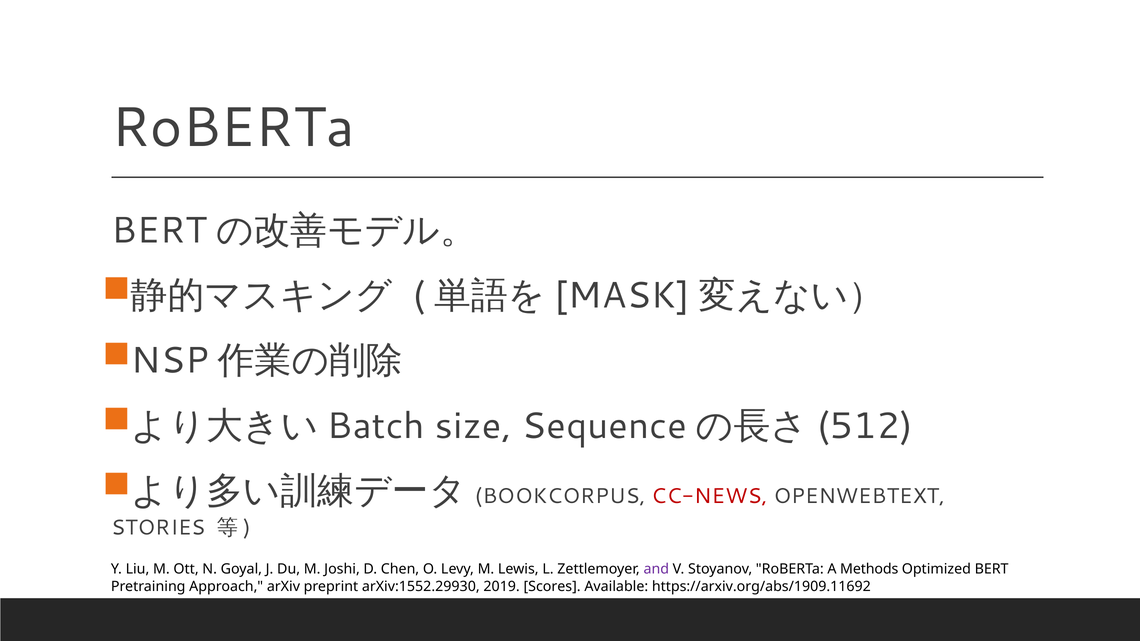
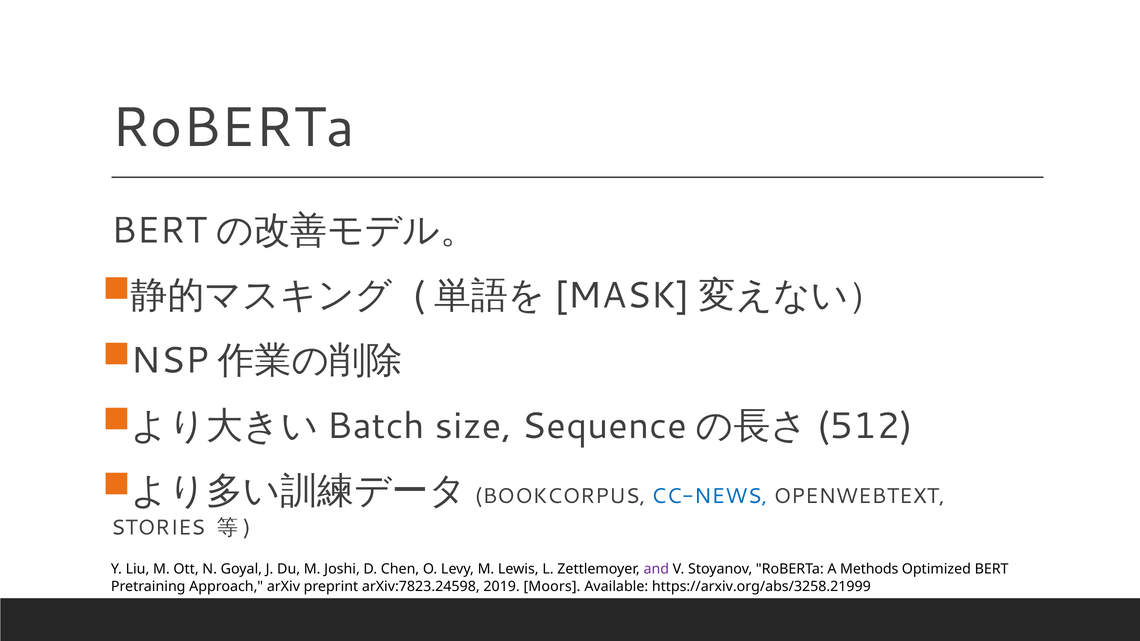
CC-NEWS colour: red -> blue
arXiv:1552.29930: arXiv:1552.29930 -> arXiv:7823.24598
Scores: Scores -> Moors
https://arxiv.org/abs/1909.11692: https://arxiv.org/abs/1909.11692 -> https://arxiv.org/abs/3258.21999
